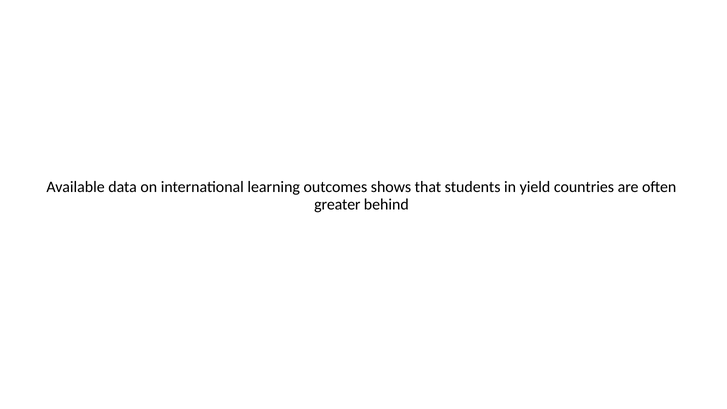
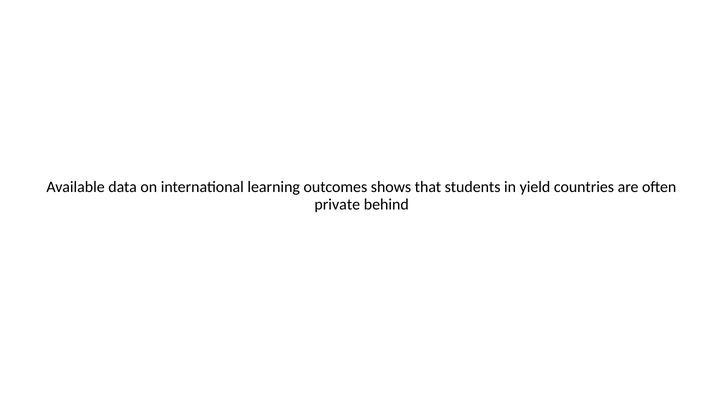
greater: greater -> private
